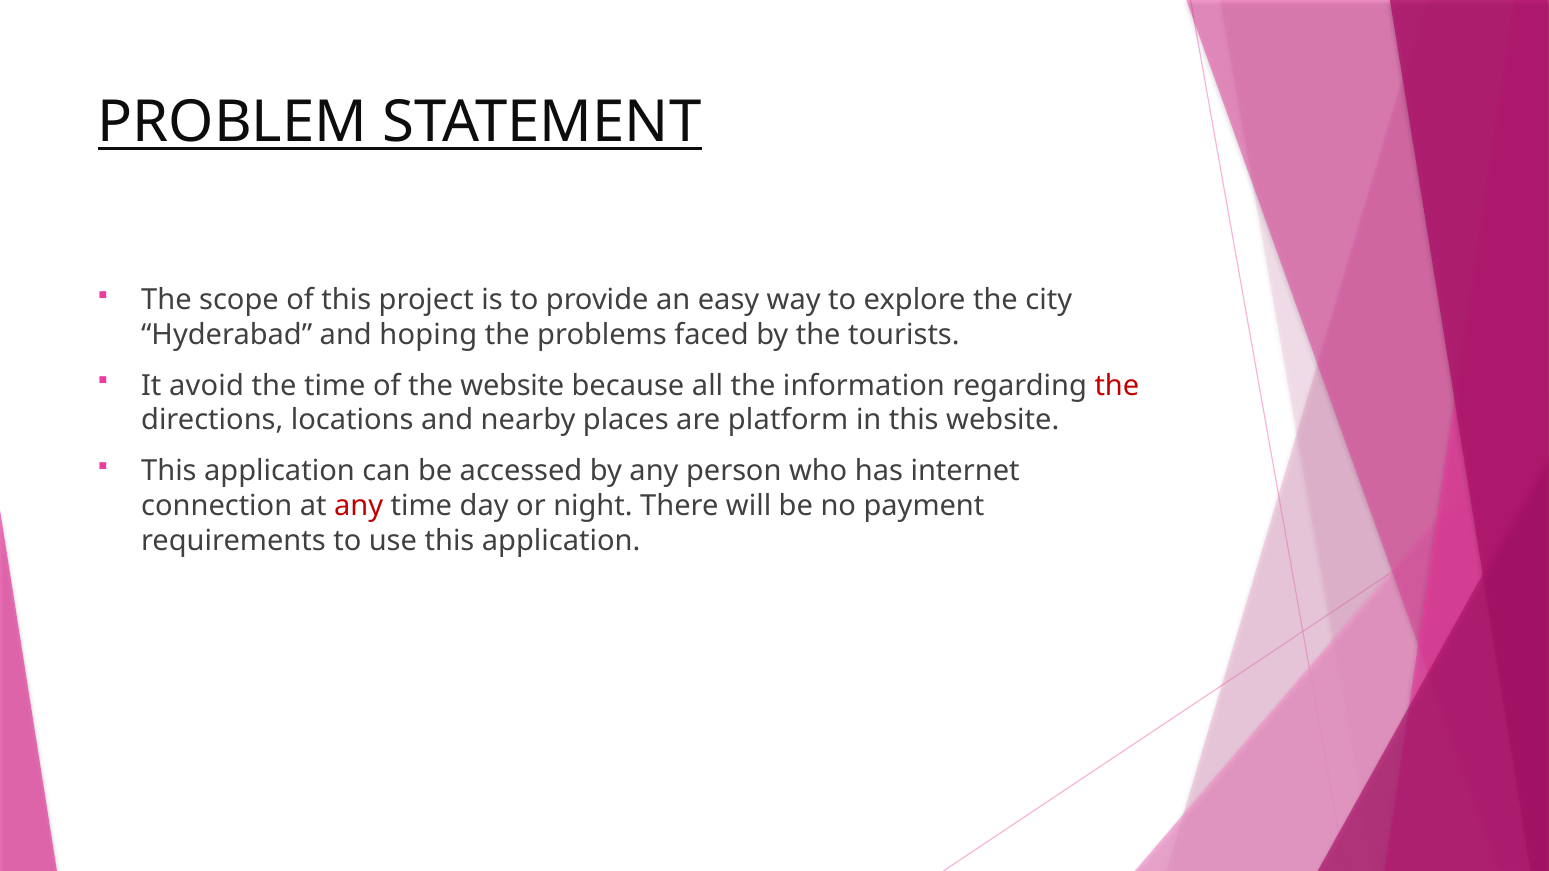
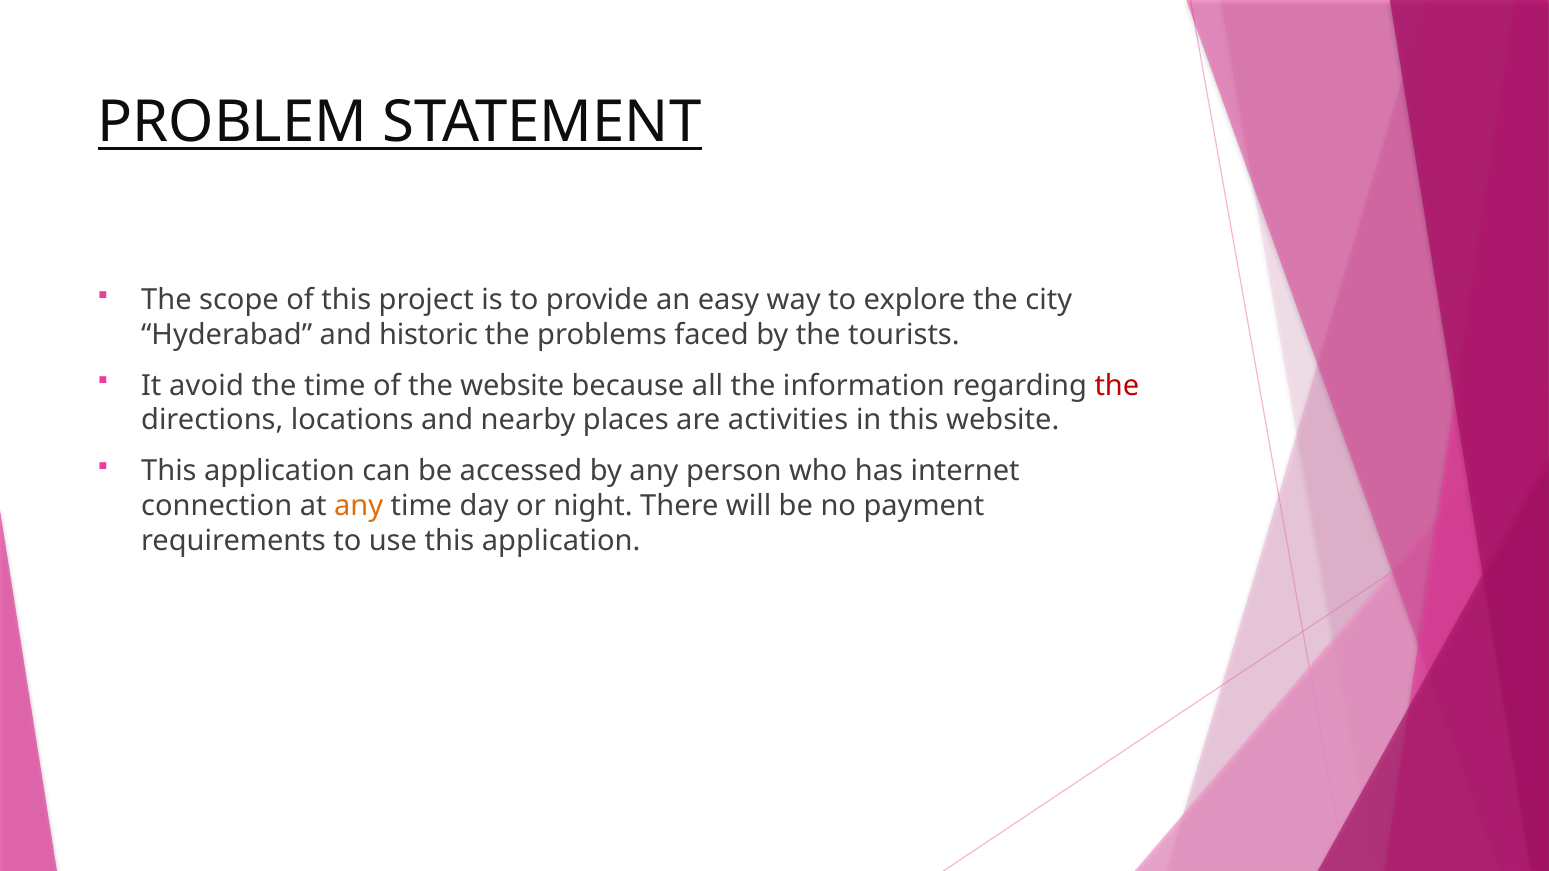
hoping: hoping -> historic
platform: platform -> activities
any at (359, 506) colour: red -> orange
